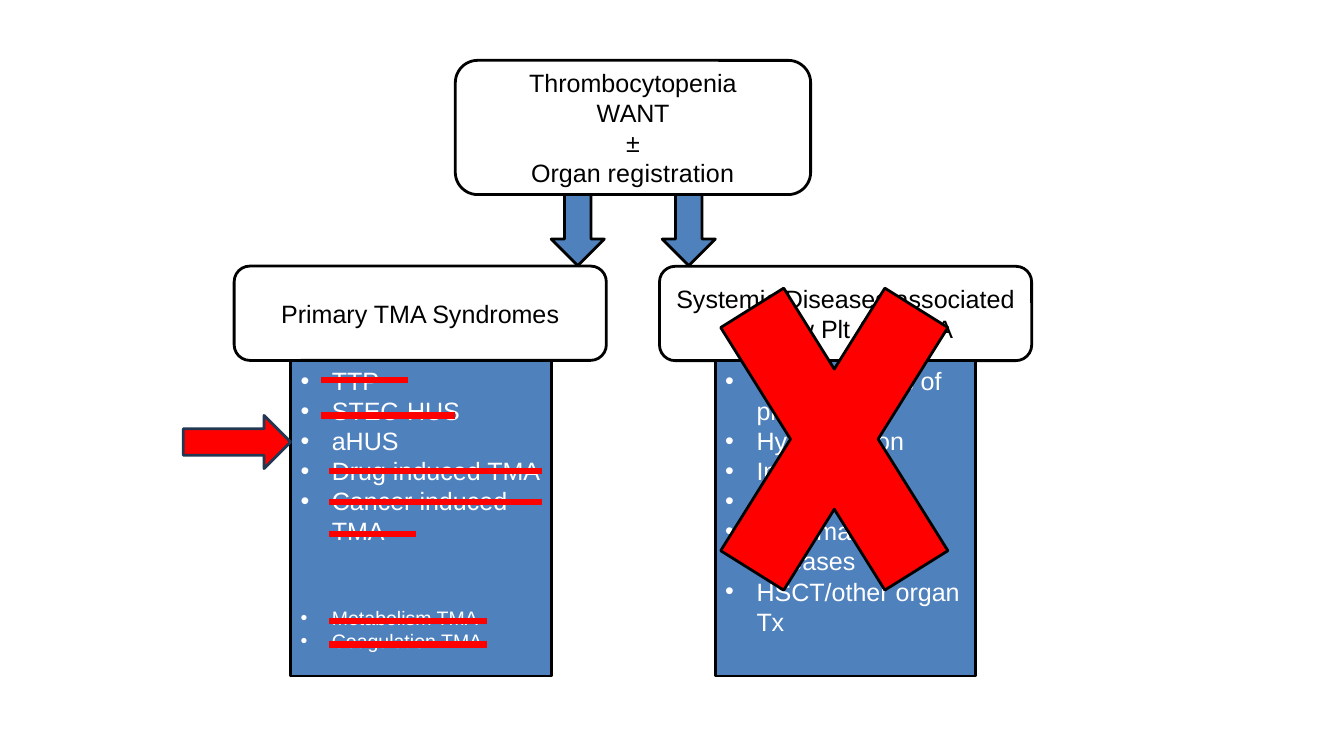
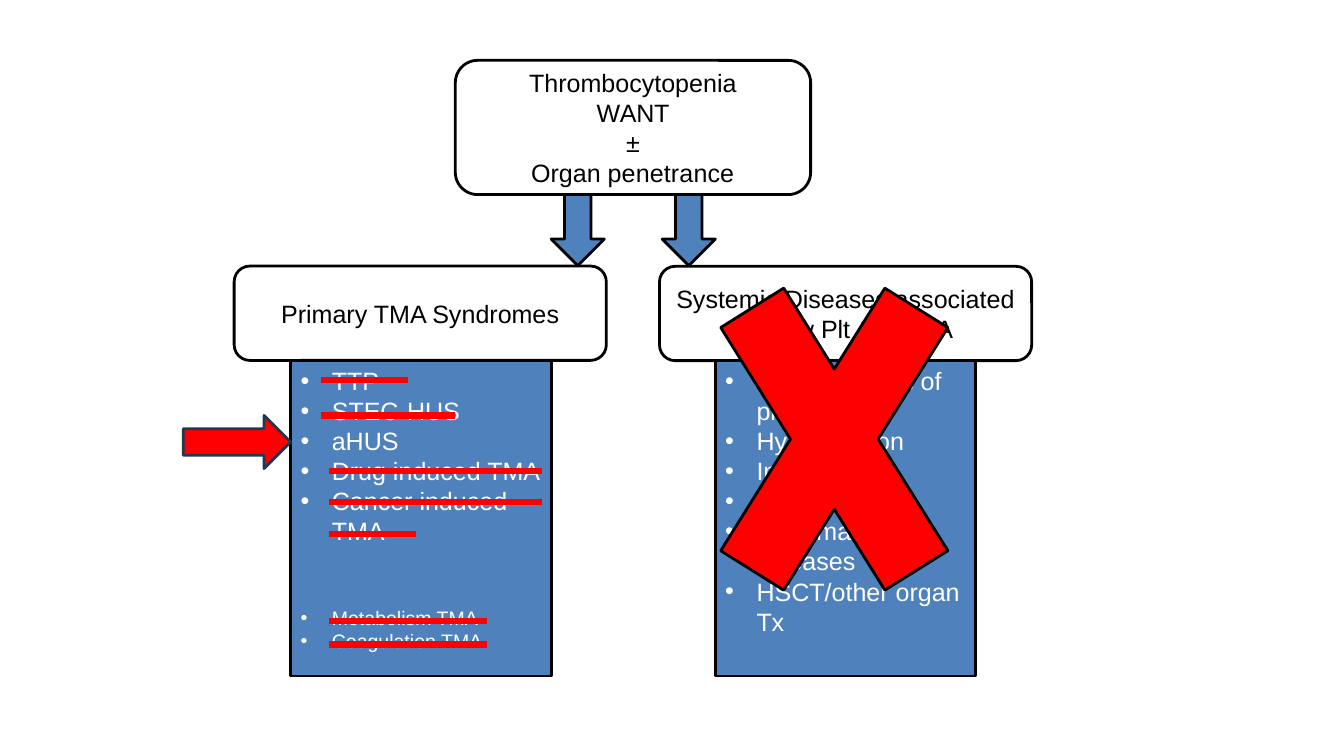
registration: registration -> penetrance
